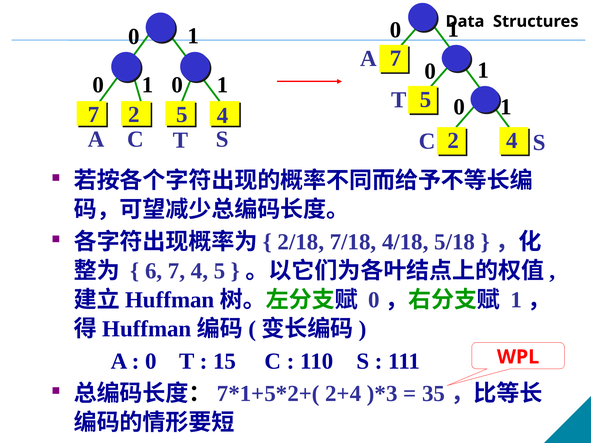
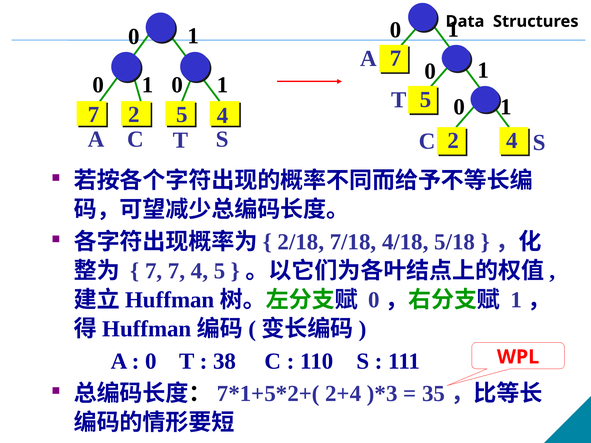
6 at (154, 271): 6 -> 7
15: 15 -> 38
